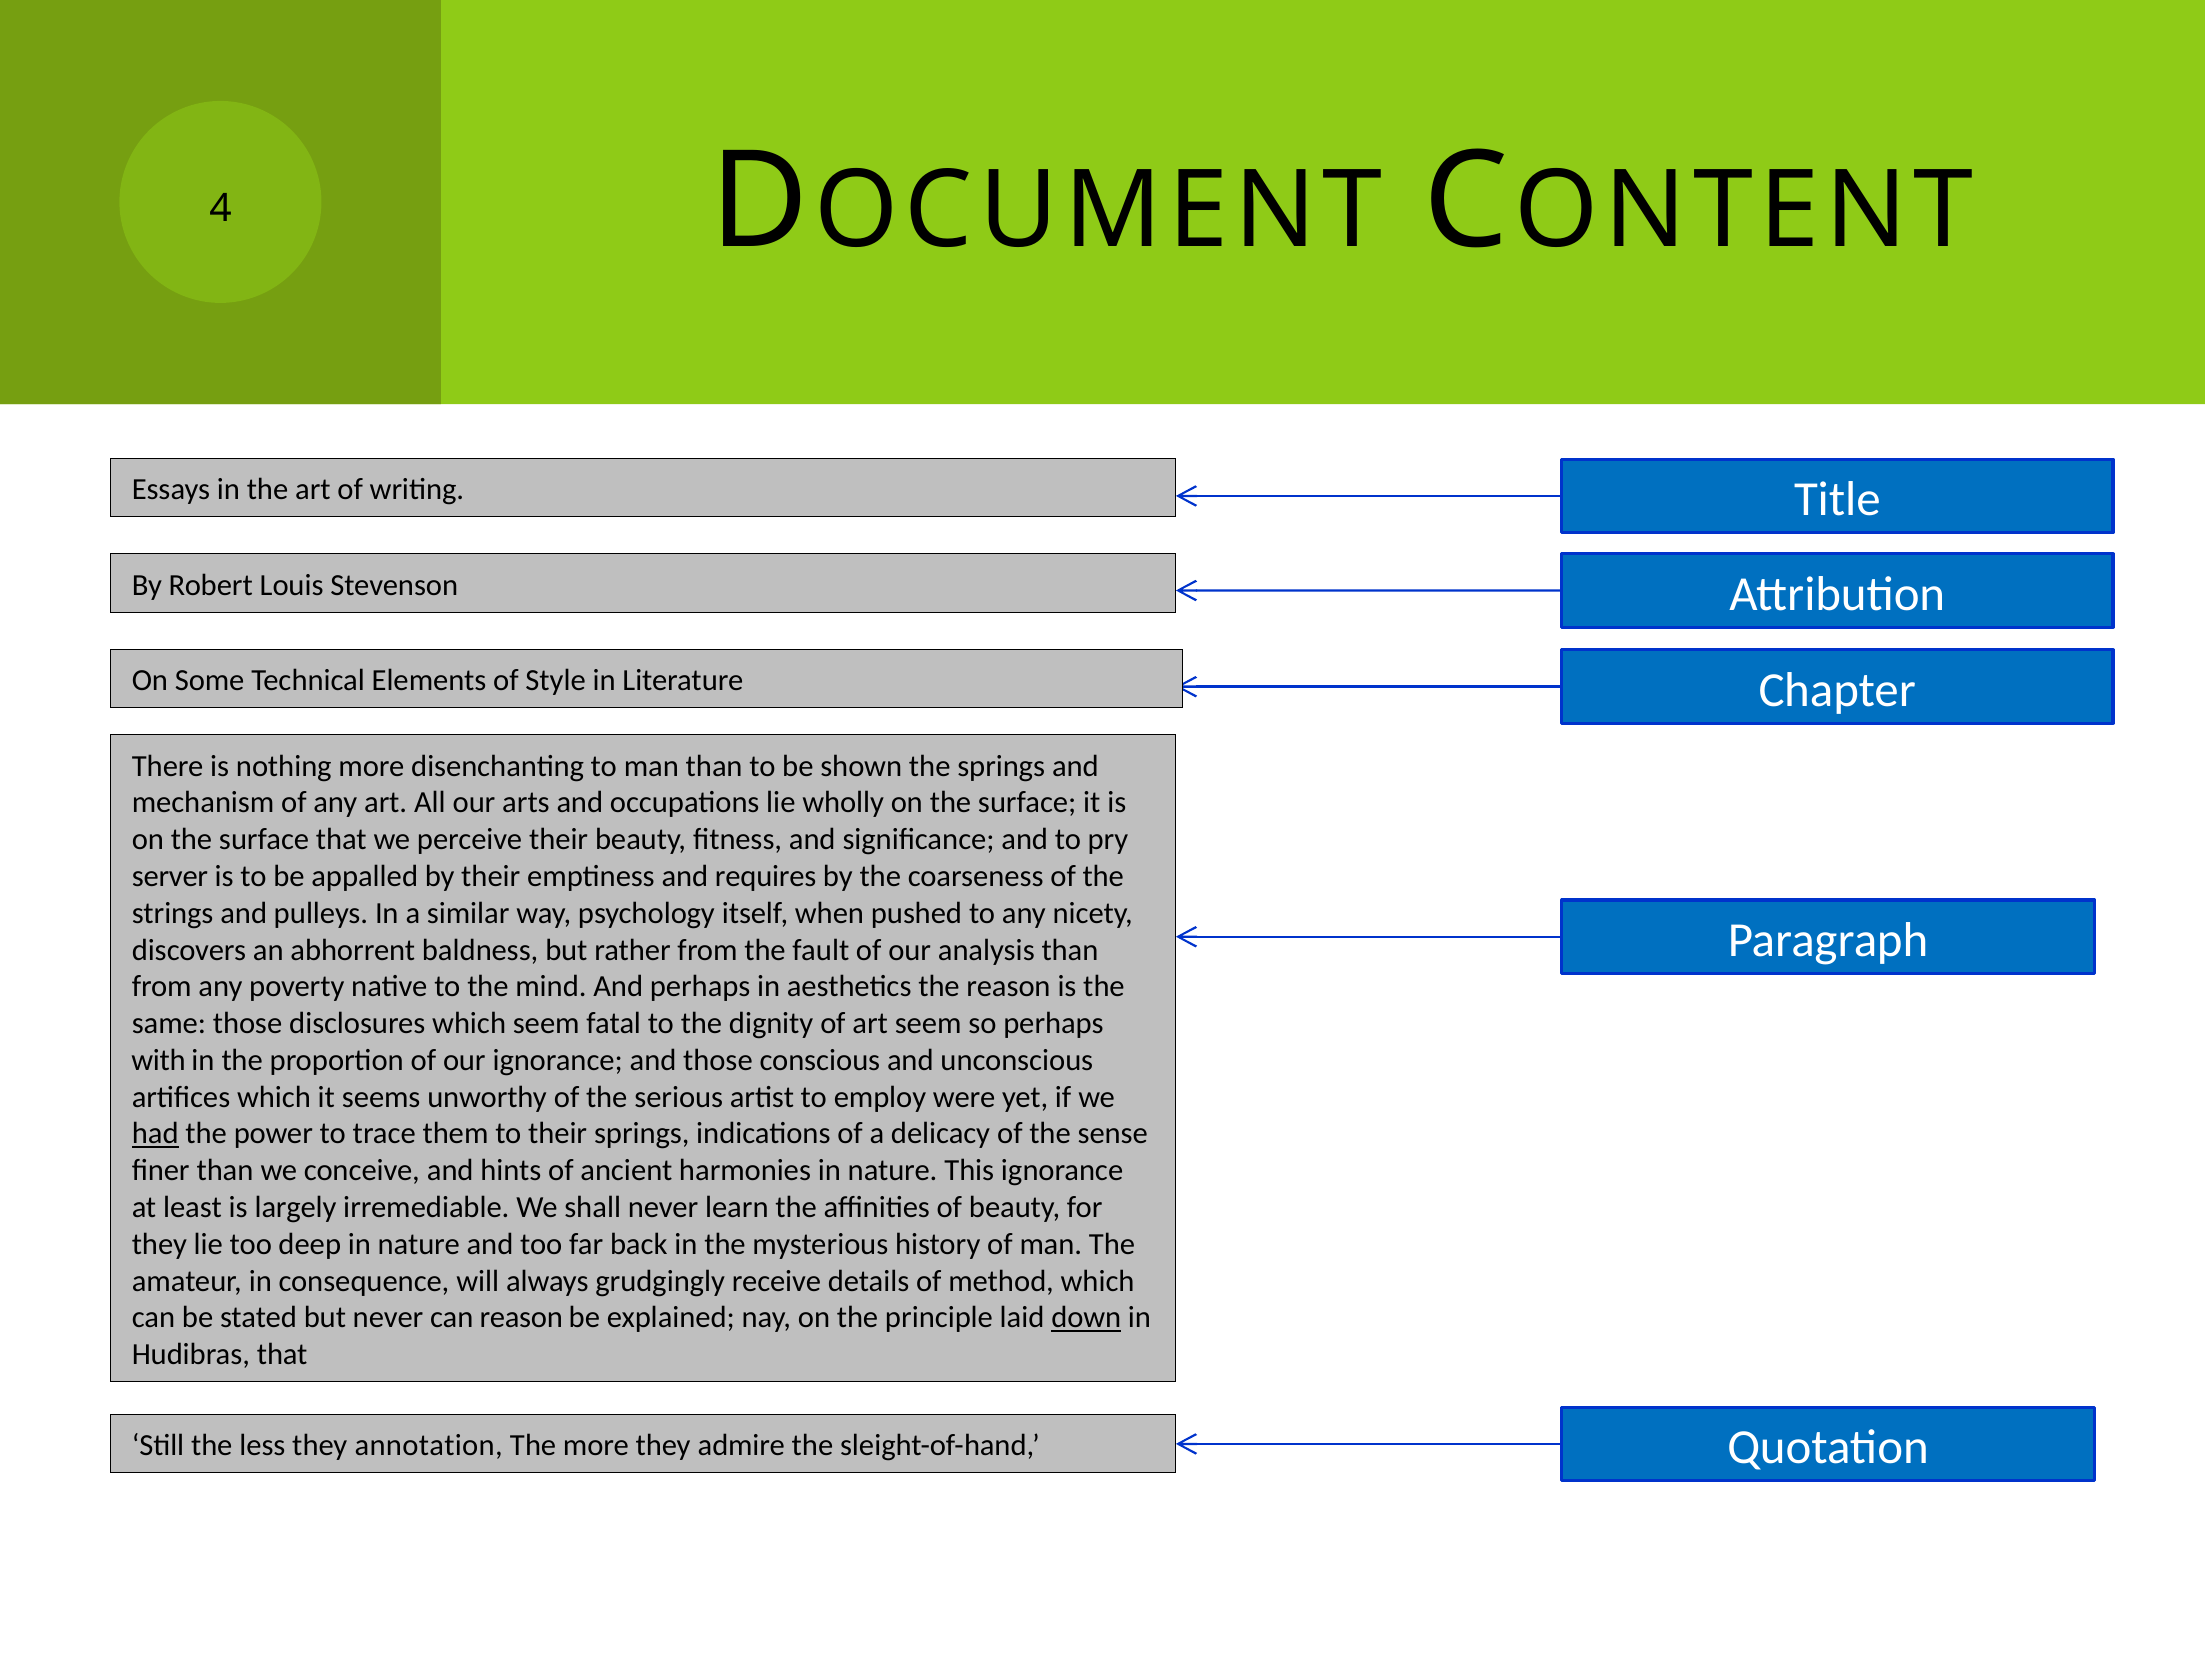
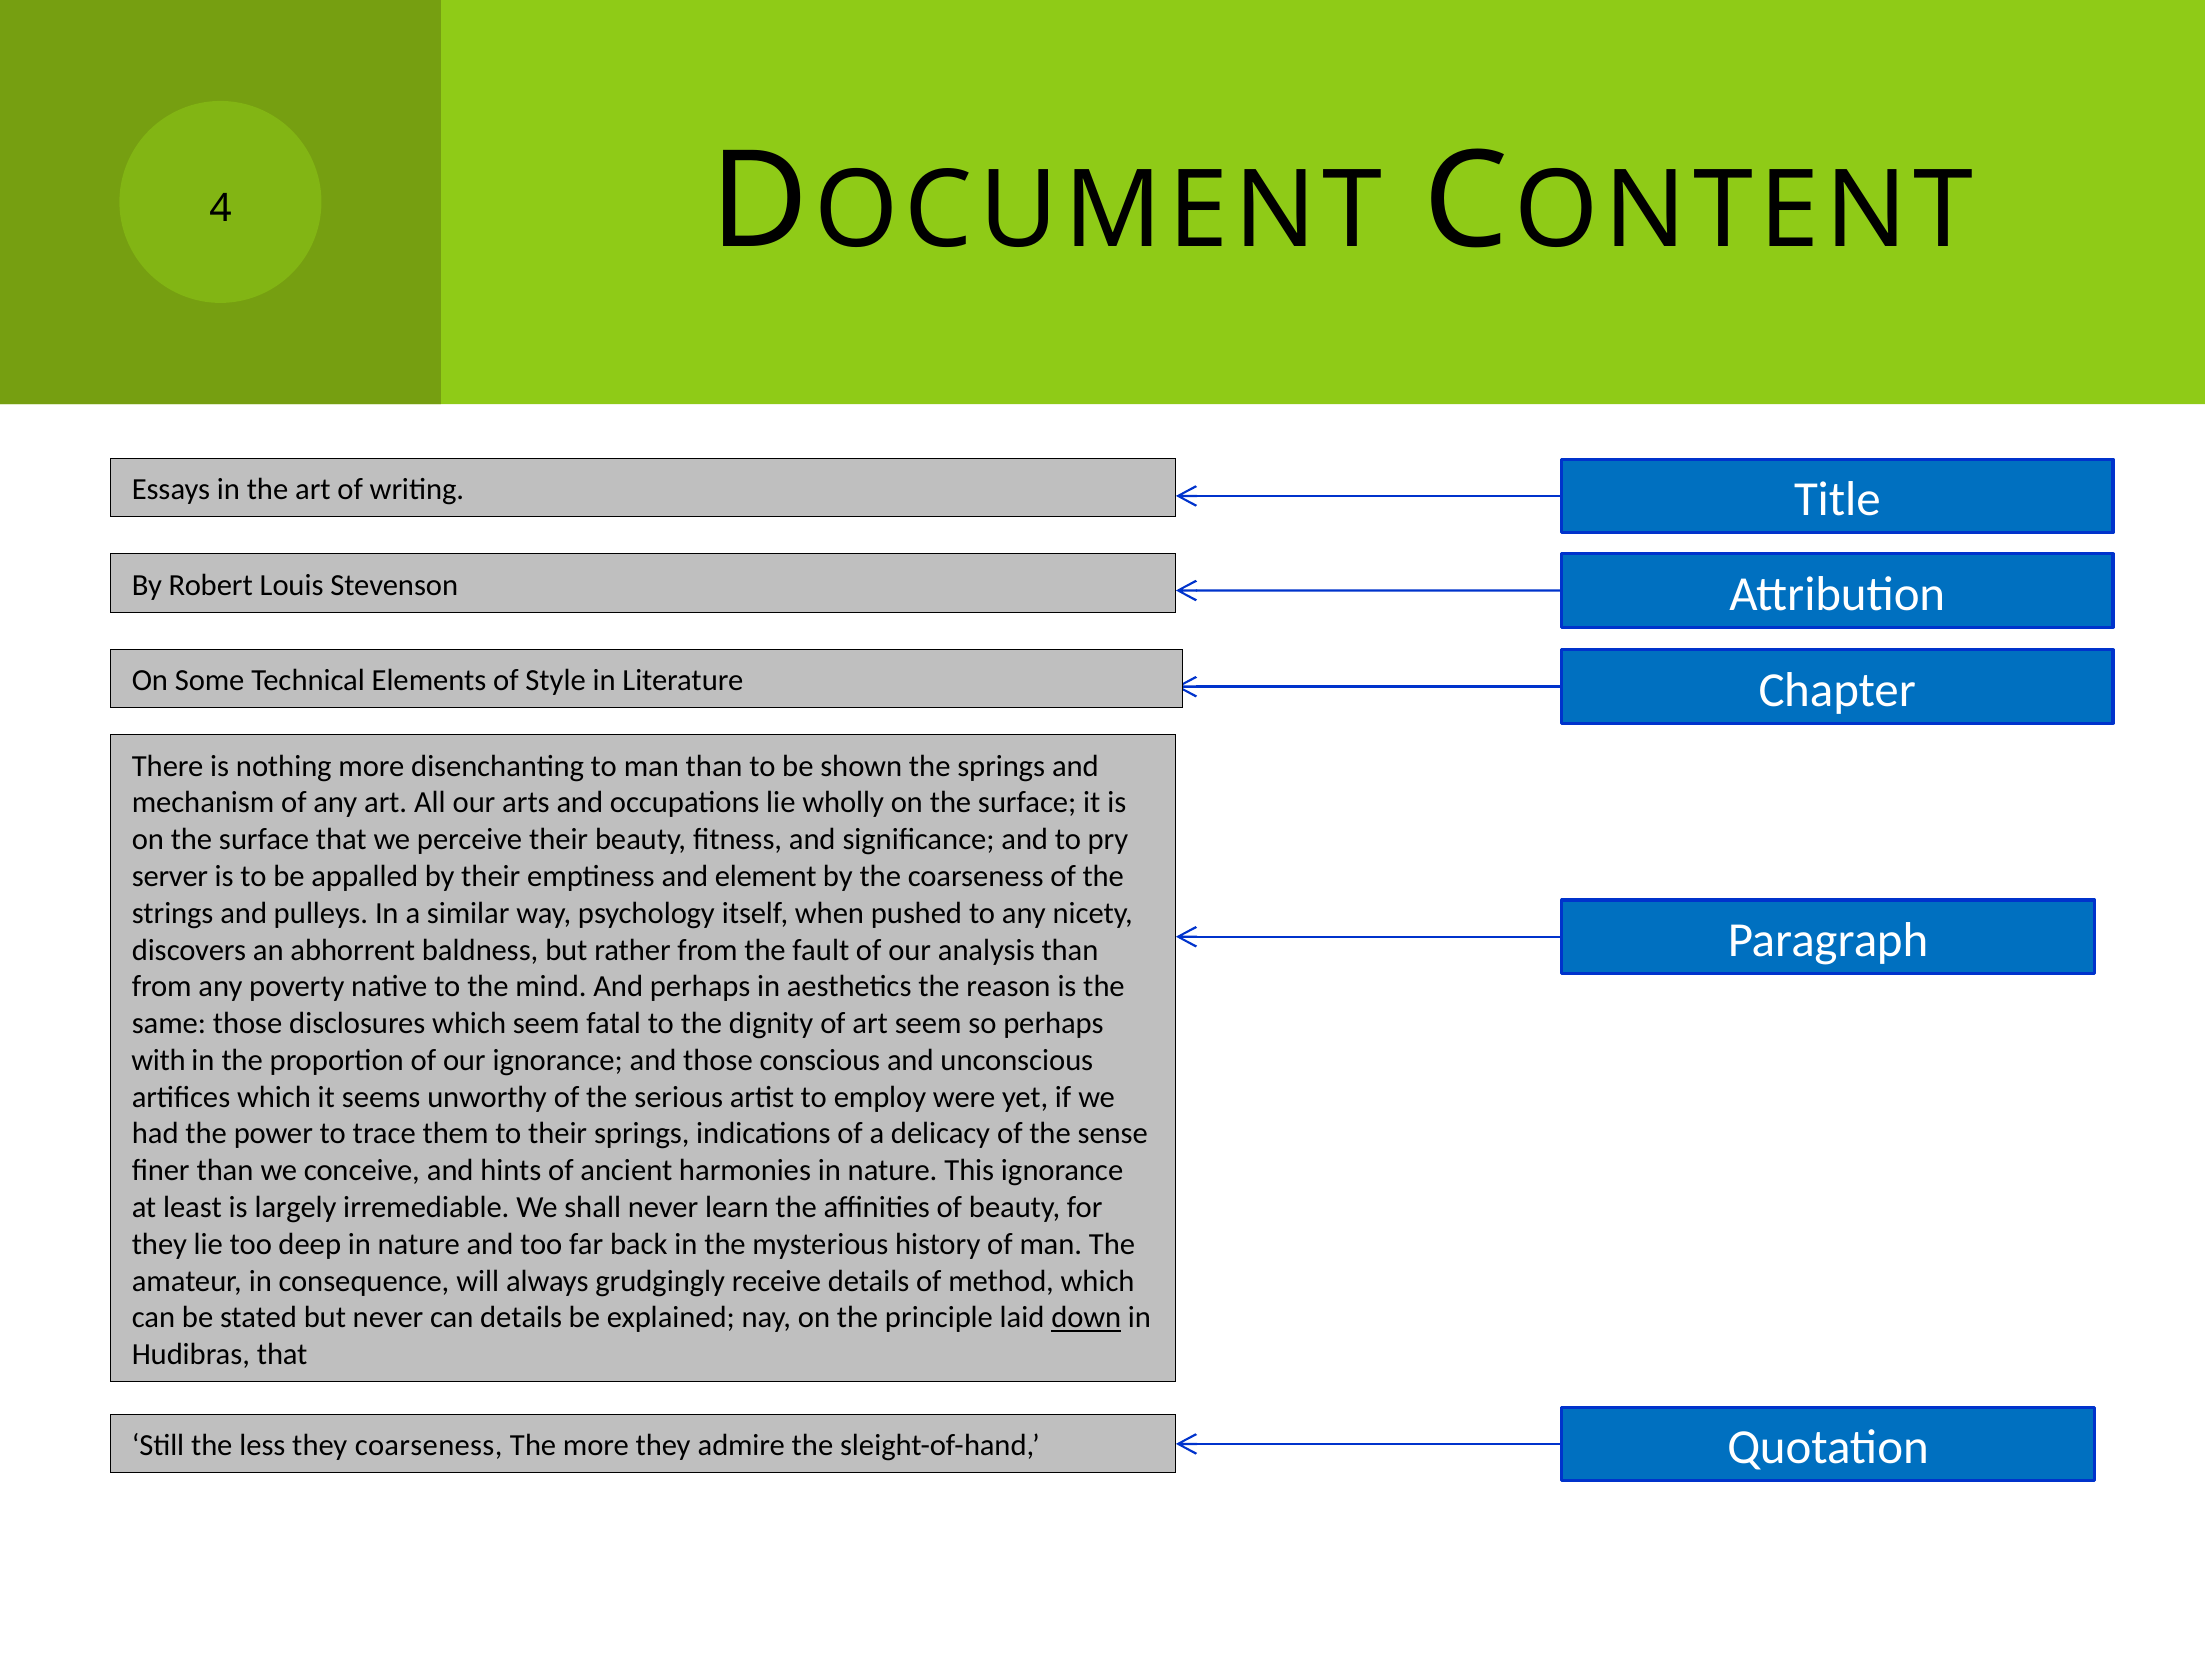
requires: requires -> element
had underline: present -> none
can reason: reason -> details
they annotation: annotation -> coarseness
